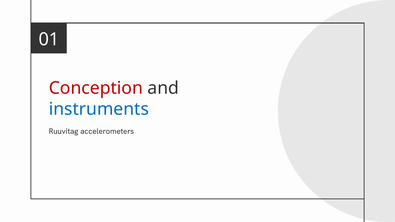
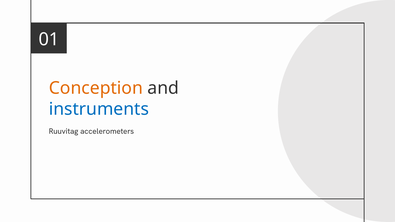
Conception colour: red -> orange
